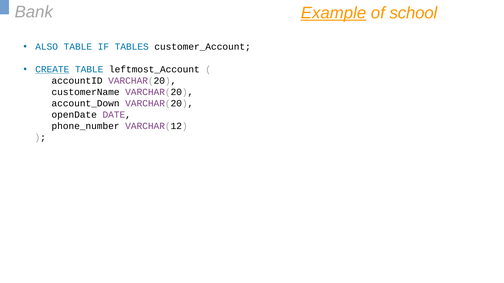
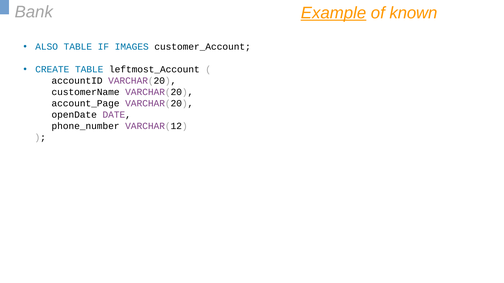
school: school -> known
TABLES: TABLES -> IMAGES
CREATE underline: present -> none
account_Down: account_Down -> account_Page
